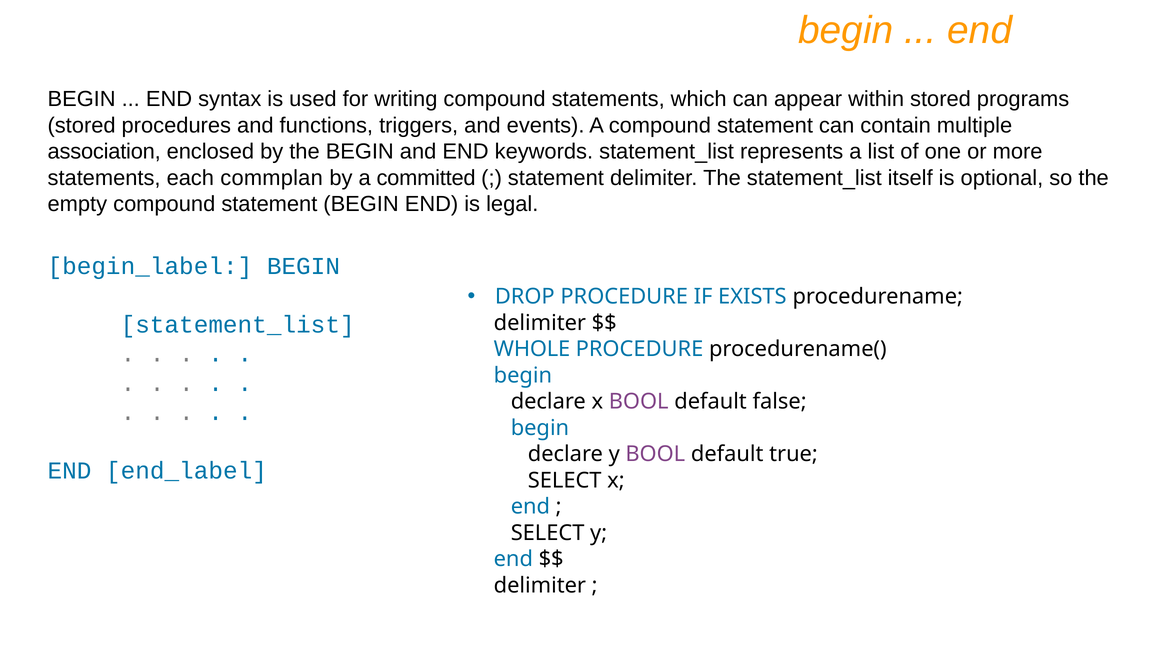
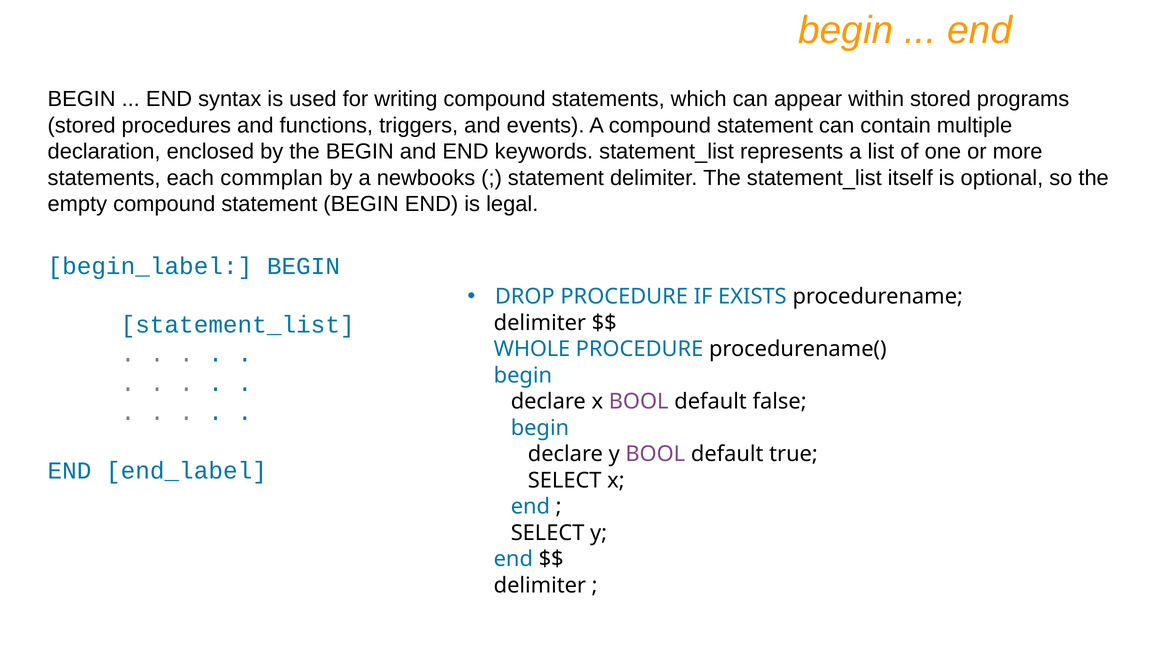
association: association -> declaration
committed: committed -> newbooks
